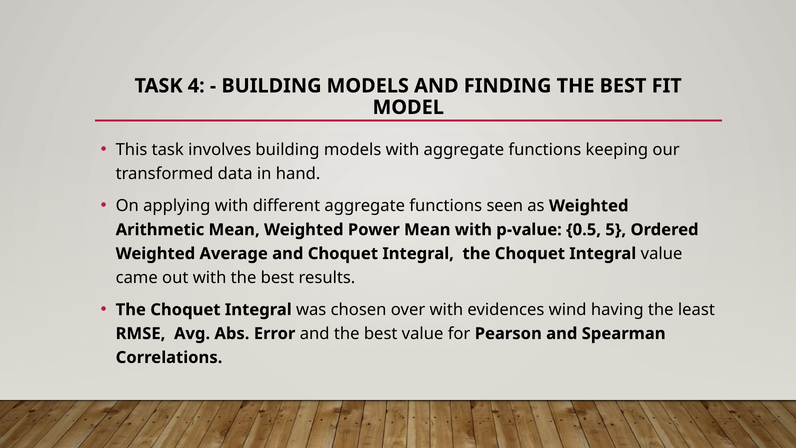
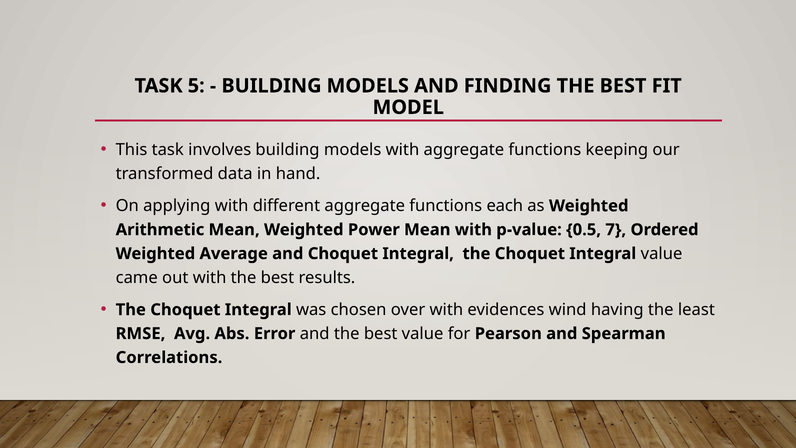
4: 4 -> 5
seen: seen -> each
5: 5 -> 7
